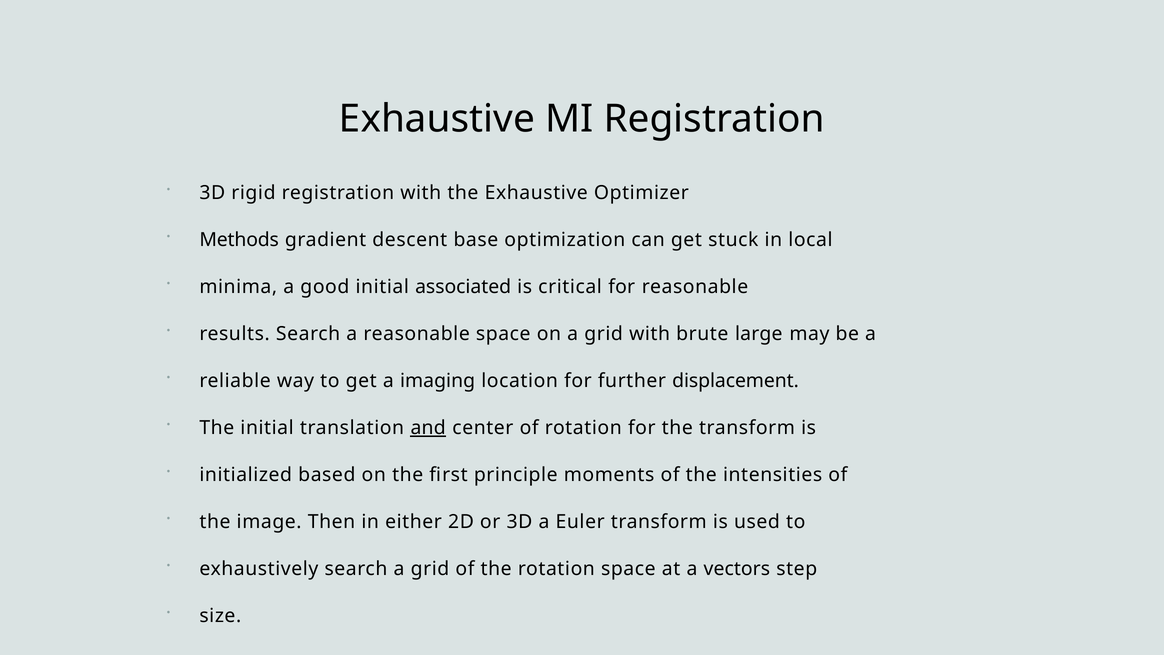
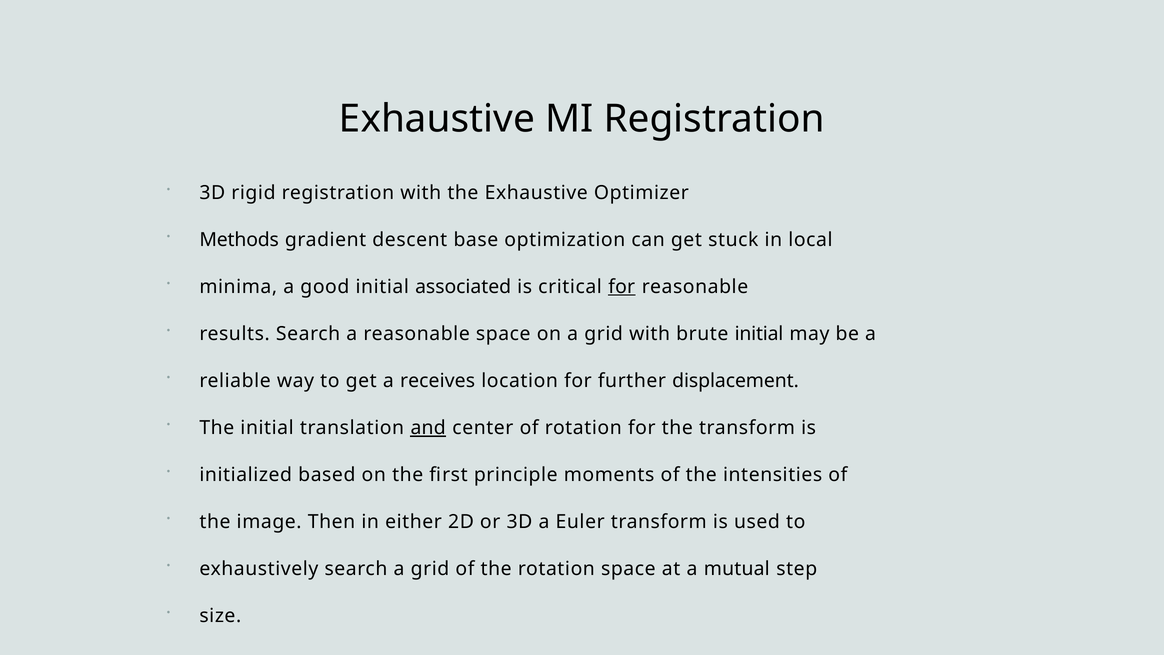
for at (622, 287) underline: none -> present
brute large: large -> initial
imaging: imaging -> receives
vectors: vectors -> mutual
